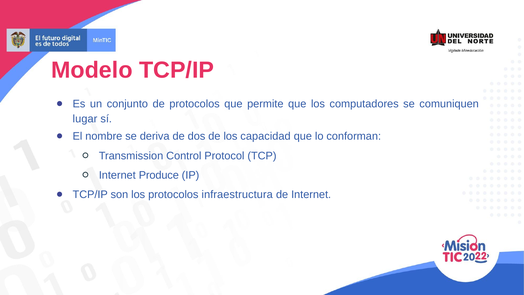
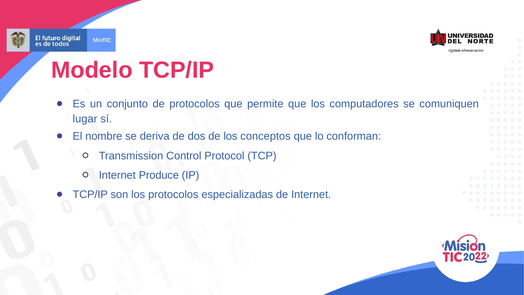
capacidad: capacidad -> conceptos
infraestructura: infraestructura -> especializadas
